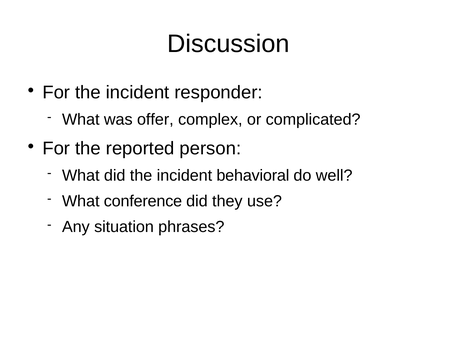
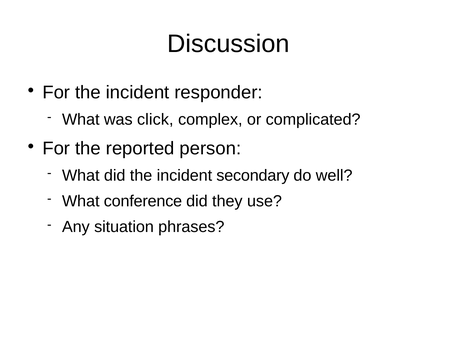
offer: offer -> click
behavioral: behavioral -> secondary
